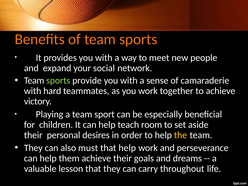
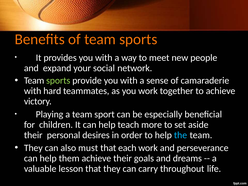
room: room -> more
the colour: yellow -> light blue
that help: help -> each
